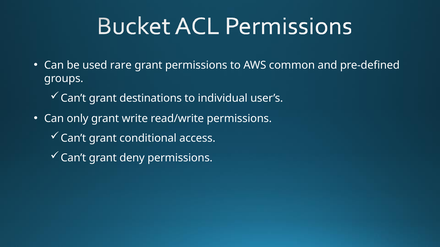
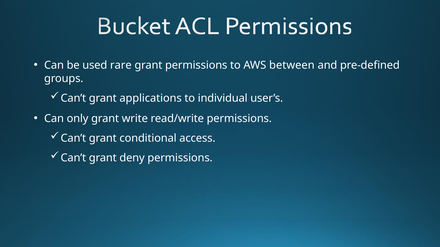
common: common -> between
destinations: destinations -> applications
